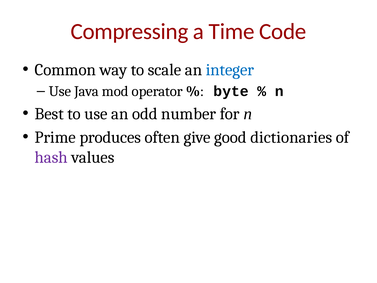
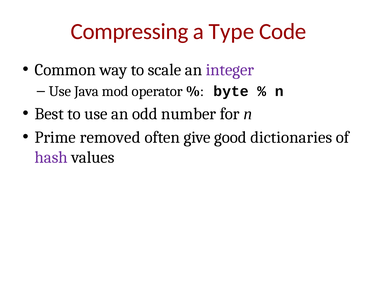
Time: Time -> Type
integer colour: blue -> purple
produces: produces -> removed
